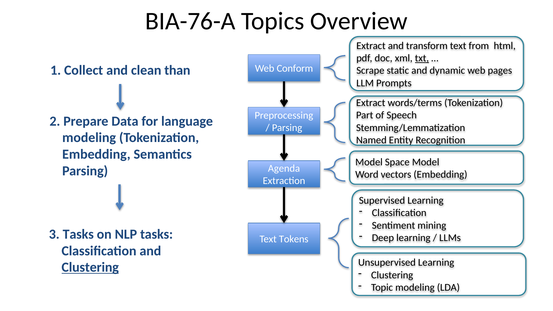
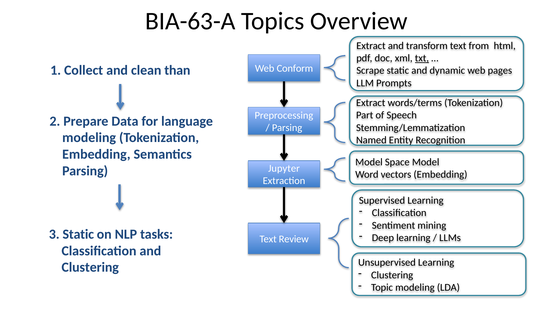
BIA-76-A: BIA-76-A -> BIA-63-A
Agenda: Agenda -> Jupyter
3 Tasks: Tasks -> Static
Tokens: Tokens -> Review
Clustering at (90, 267) underline: present -> none
